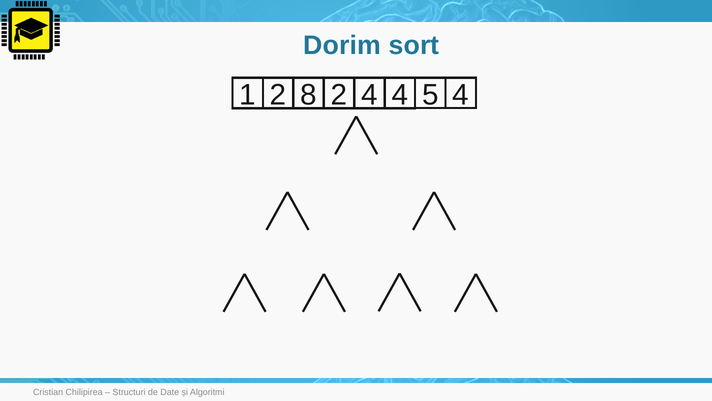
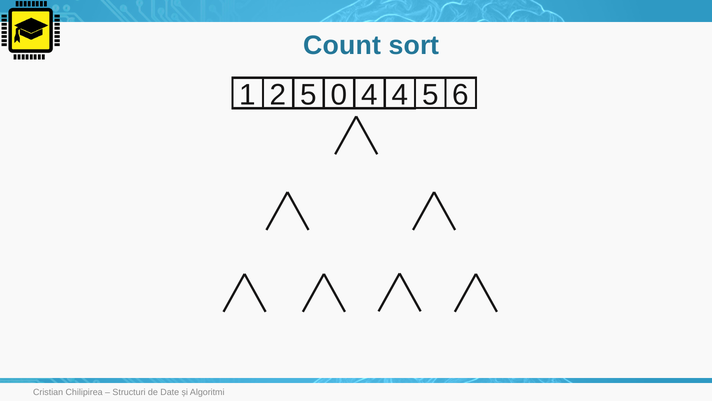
Dorim: Dorim -> Count
1 8: 8 -> 5
2 2: 2 -> 0
5 4: 4 -> 6
